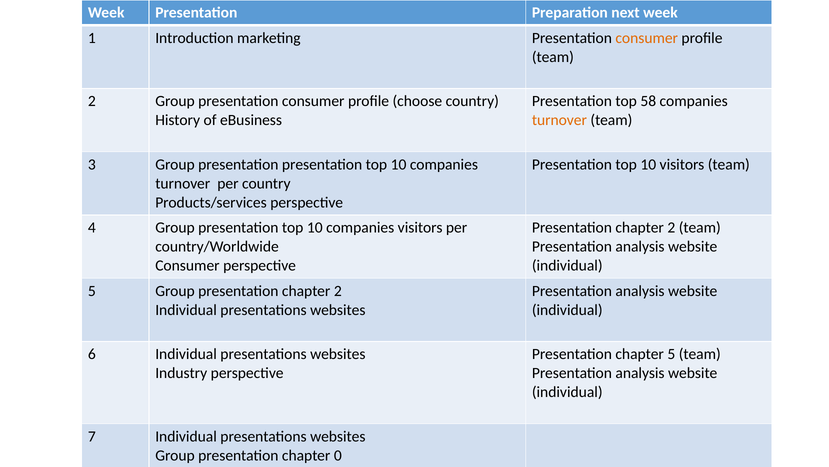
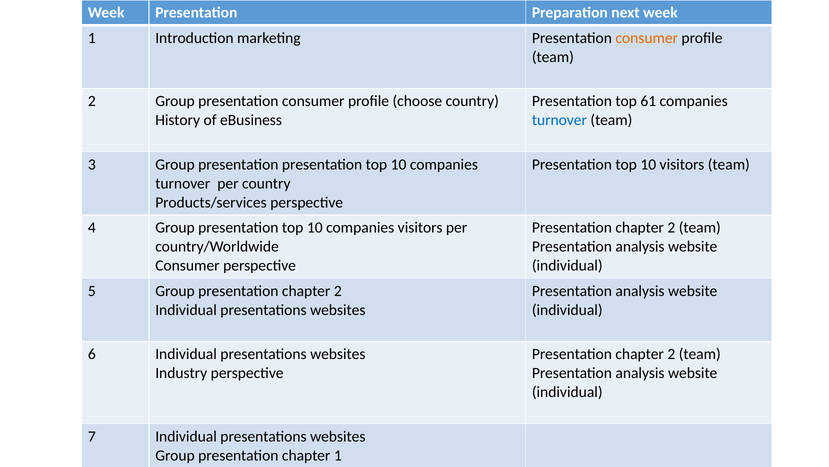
58: 58 -> 61
turnover at (559, 120) colour: orange -> blue
5 at (671, 354): 5 -> 2
chapter 0: 0 -> 1
